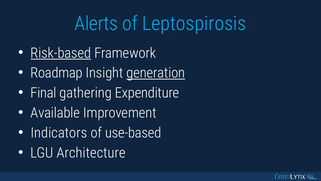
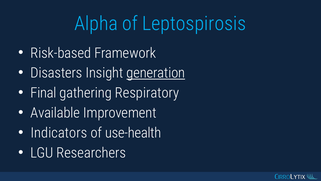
Alerts: Alerts -> Alpha
Risk-based underline: present -> none
Roadmap: Roadmap -> Disasters
Expenditure: Expenditure -> Respiratory
use-based: use-based -> use-health
Architecture: Architecture -> Researchers
